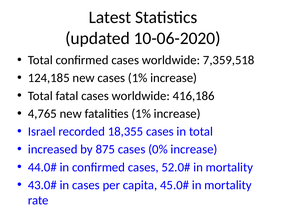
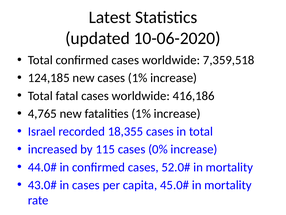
875: 875 -> 115
